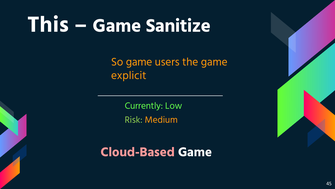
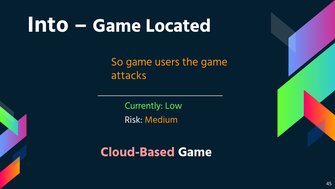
This: This -> Into
Sanitize: Sanitize -> Located
explicit: explicit -> attacks
Risk colour: light green -> white
